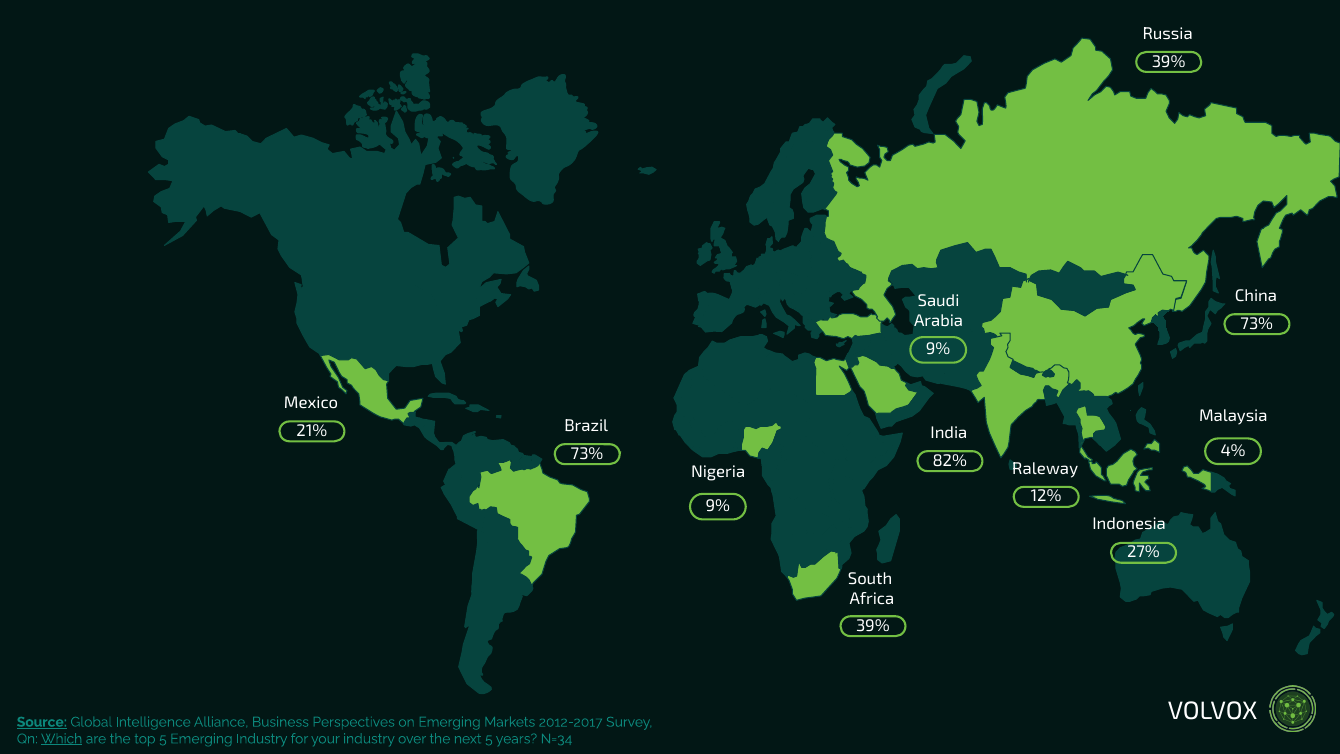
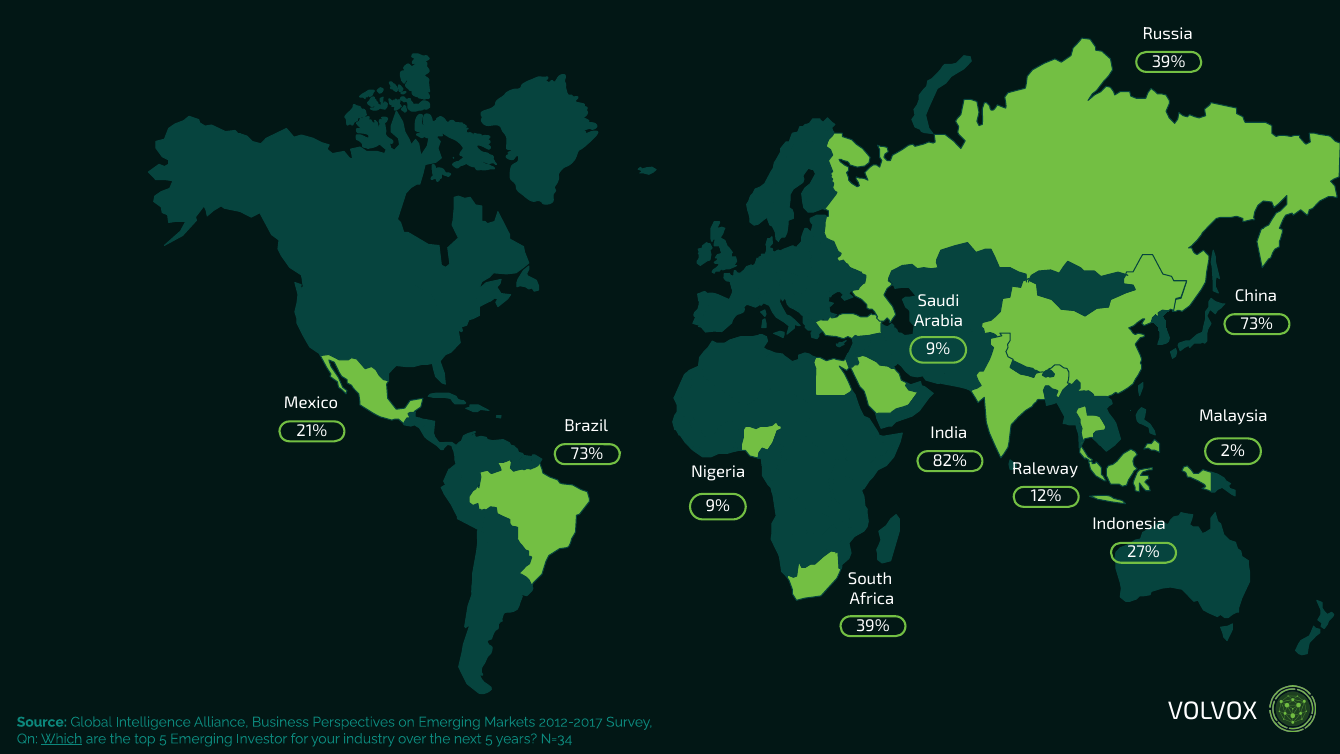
4%: 4% -> 2%
Source underline: present -> none
Emerging Industry: Industry -> Investor
